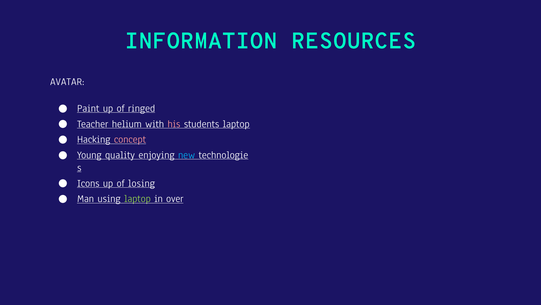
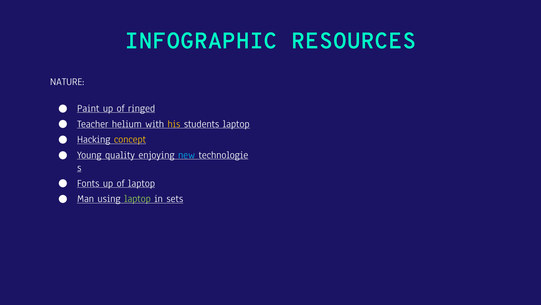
INFORMATION: INFORMATION -> INFOGRAPHIC
AVATAR: AVATAR -> NATURE
his colour: pink -> yellow
concept colour: pink -> yellow
Icons: Icons -> Fonts
of losing: losing -> laptop
over: over -> sets
